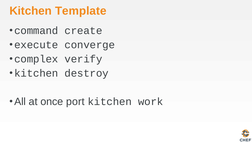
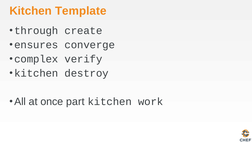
command: command -> through
execute: execute -> ensures
port: port -> part
